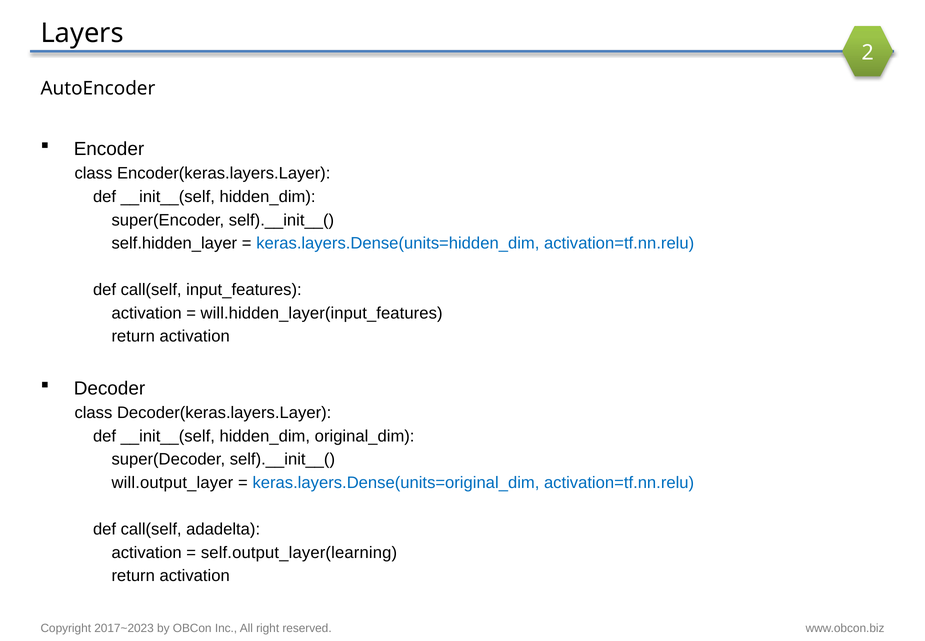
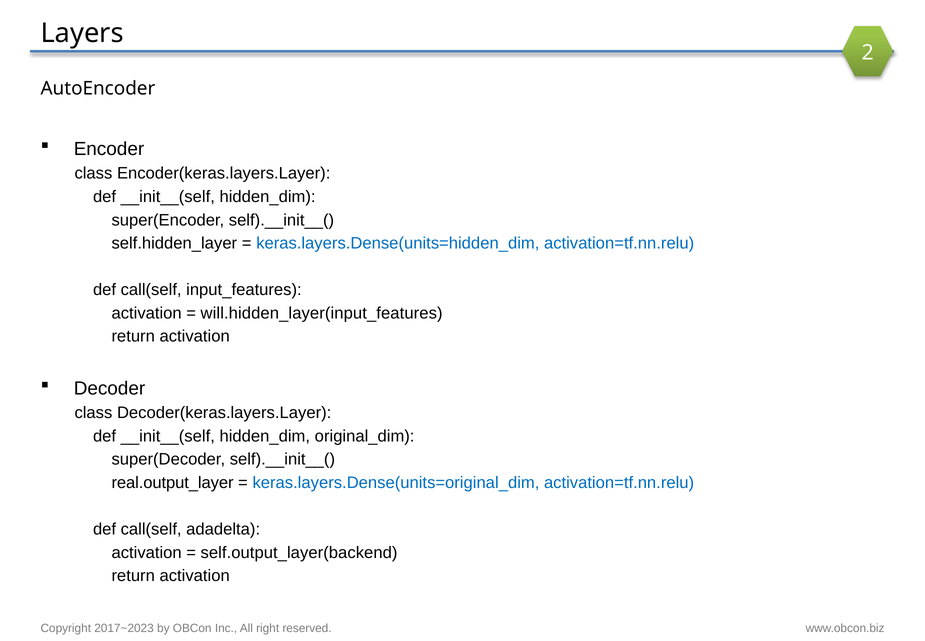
will.output_layer: will.output_layer -> real.output_layer
self.output_layer(learning: self.output_layer(learning -> self.output_layer(backend
